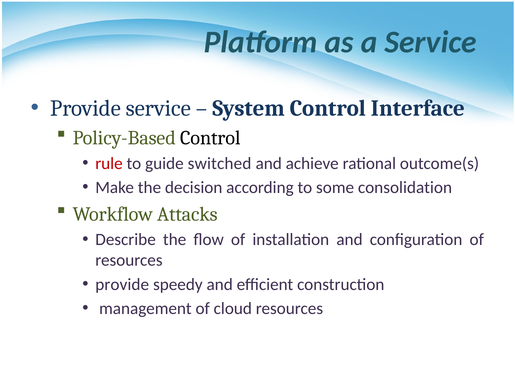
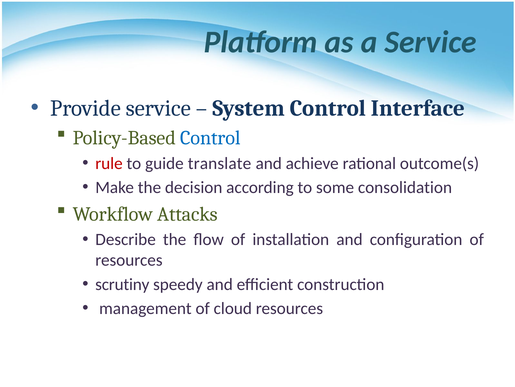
Control at (210, 138) colour: black -> blue
switched: switched -> translate
provide at (122, 284): provide -> scrutiny
